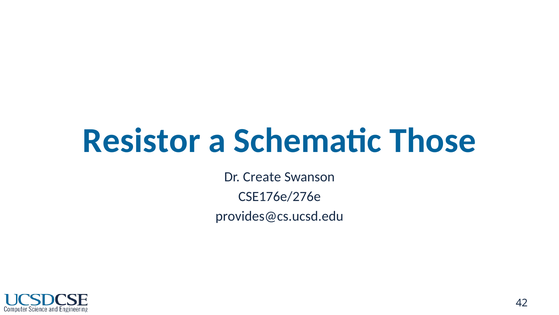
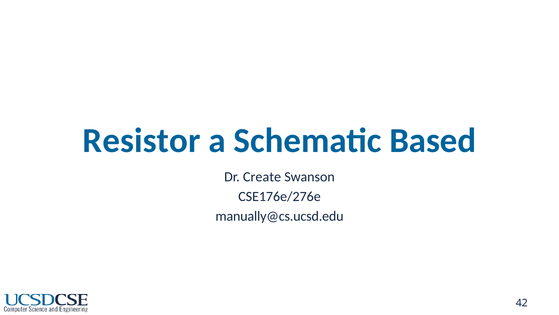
Those: Those -> Based
provides@cs.ucsd.edu: provides@cs.ucsd.edu -> manually@cs.ucsd.edu
